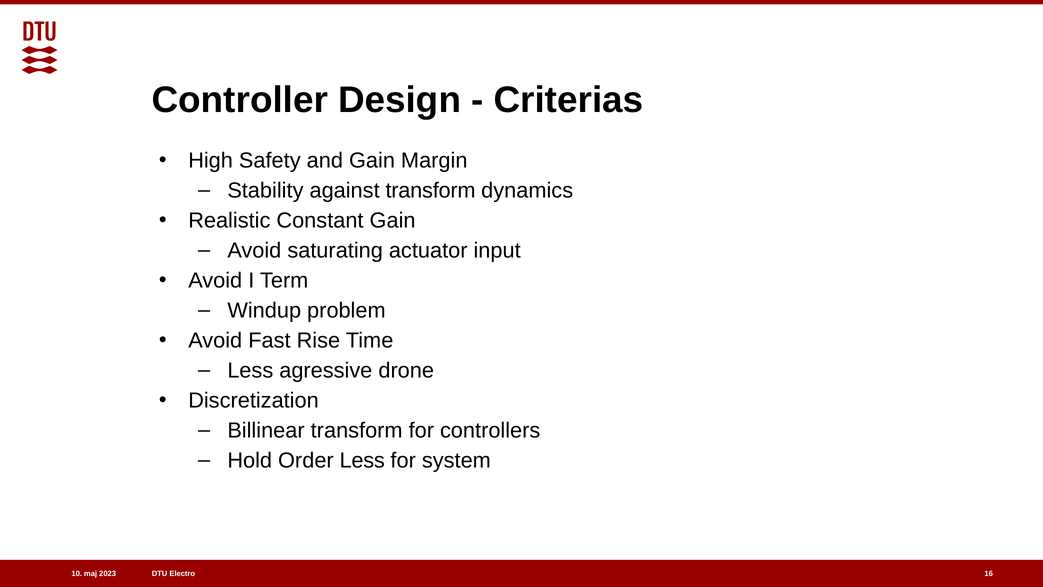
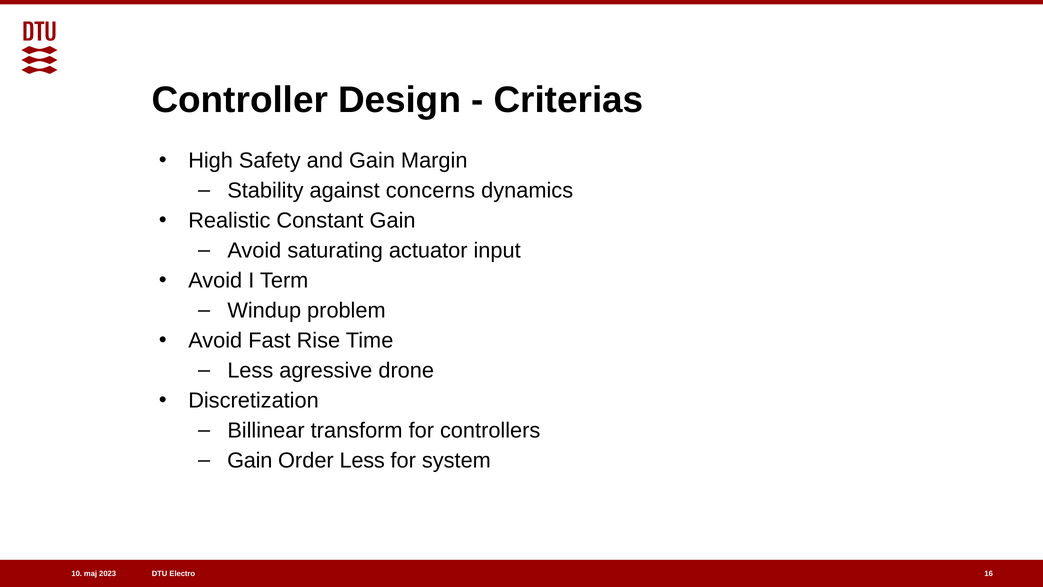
against transform: transform -> concerns
Hold at (250, 461): Hold -> Gain
